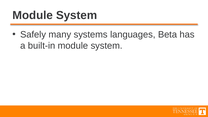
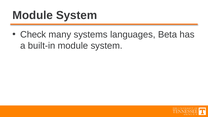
Safely: Safely -> Check
